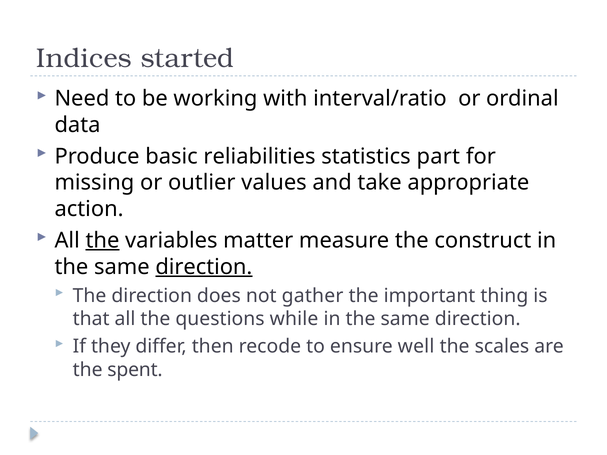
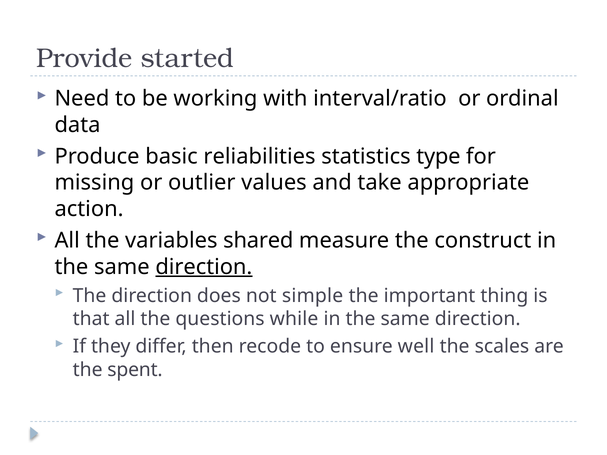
Indices: Indices -> Provide
part: part -> type
the at (102, 241) underline: present -> none
matter: matter -> shared
gather: gather -> simple
